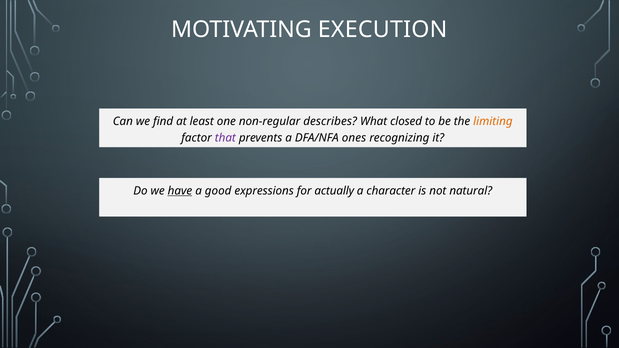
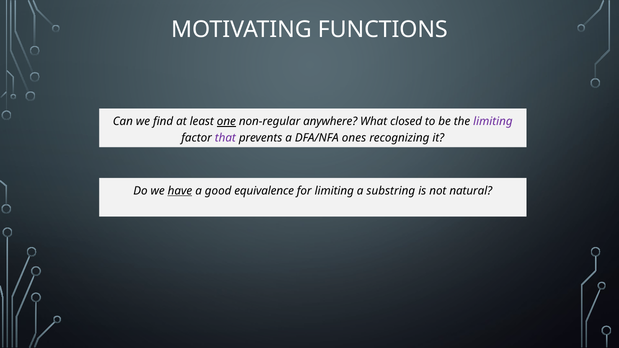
EXECUTION: EXECUTION -> FUNCTIONS
one underline: none -> present
describes: describes -> anywhere
limiting at (493, 121) colour: orange -> purple
expressions: expressions -> equivalence
for actually: actually -> limiting
character: character -> substring
